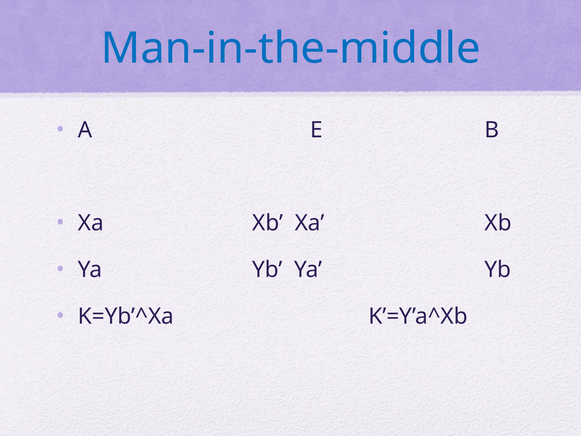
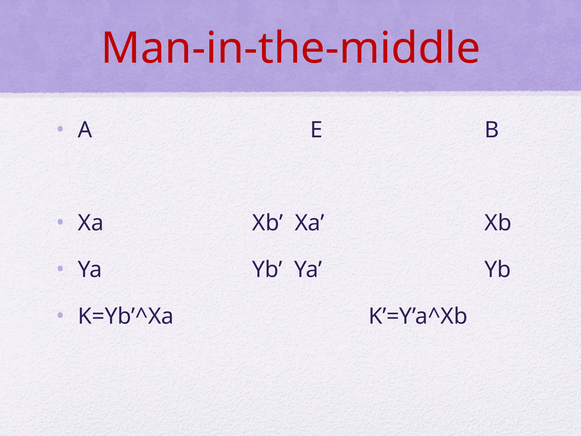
Man-in-the-middle colour: blue -> red
